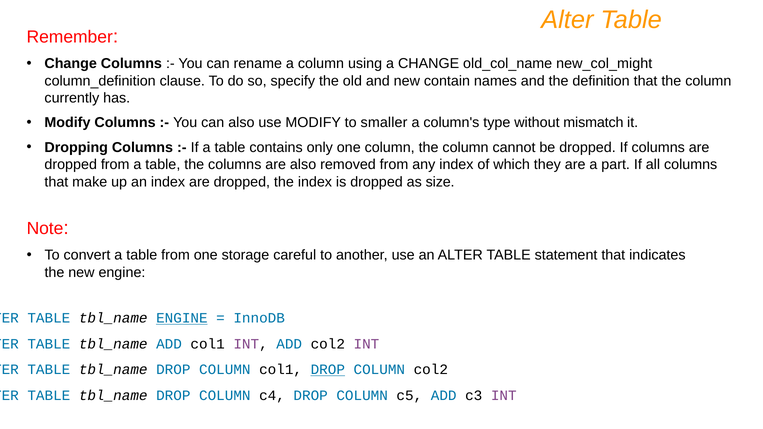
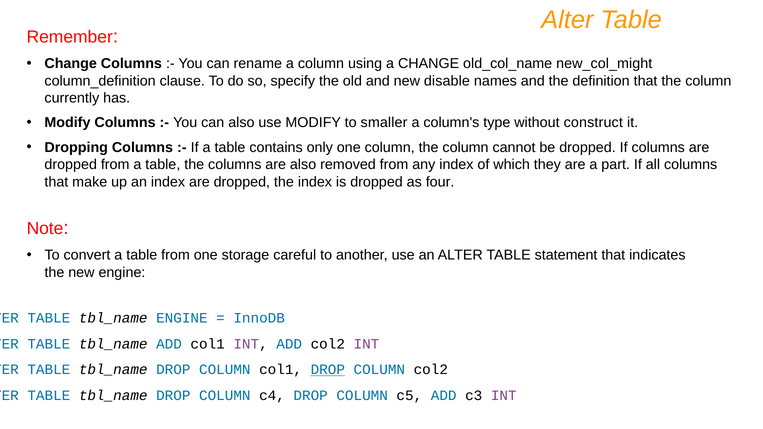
contain: contain -> disable
mismatch: mismatch -> construct
size: size -> four
ENGINE at (182, 318) underline: present -> none
